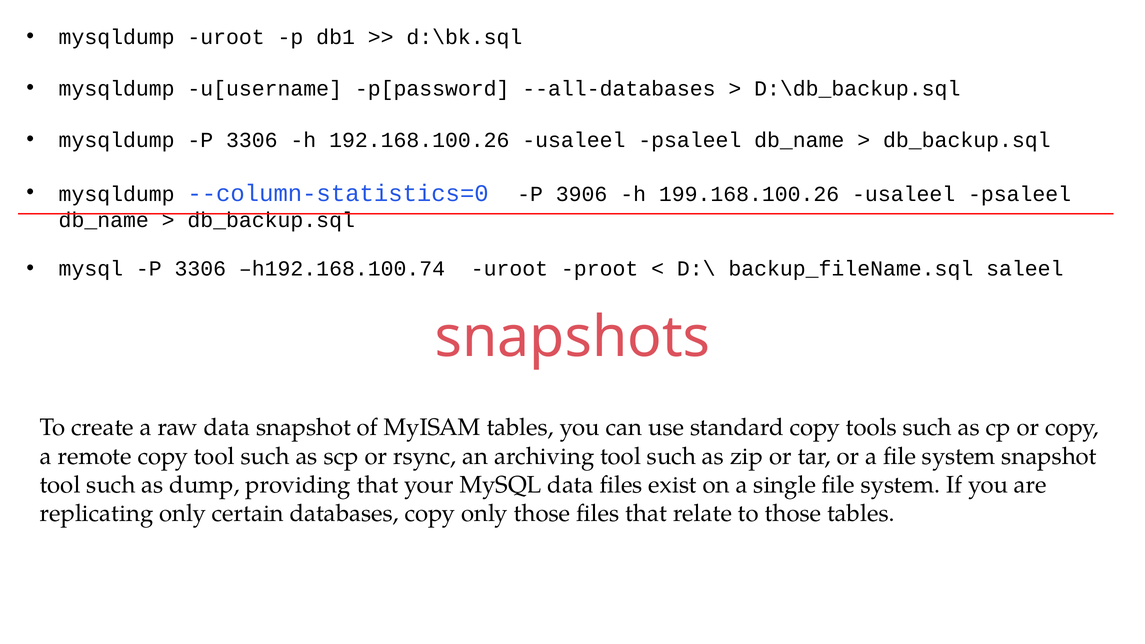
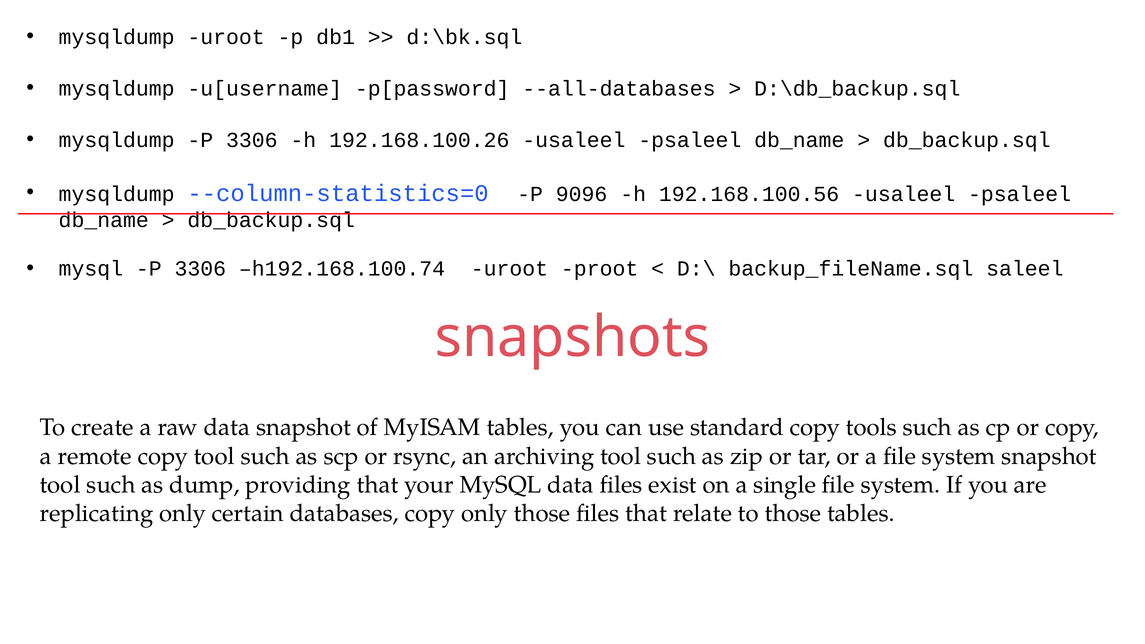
3906: 3906 -> 9096
199.168.100.26: 199.168.100.26 -> 192.168.100.56
